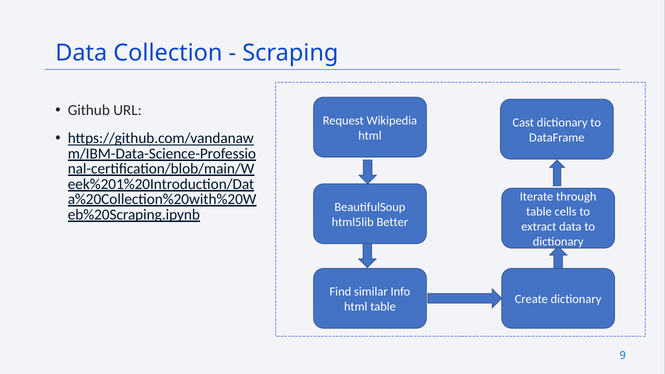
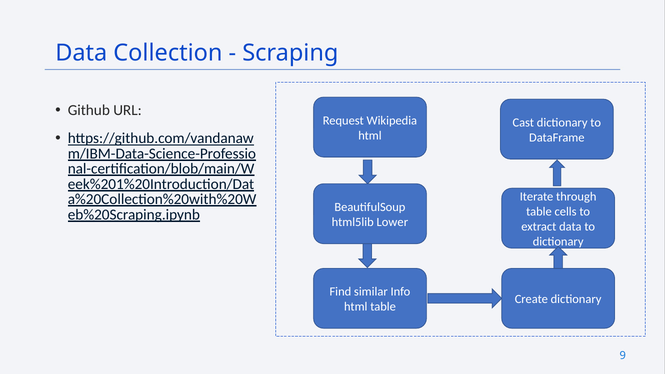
Better: Better -> Lower
